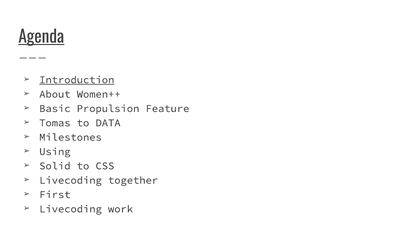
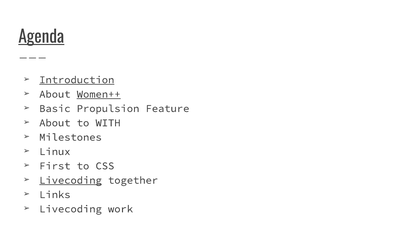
Women++ underline: none -> present
Tomas at (55, 123): Tomas -> About
DATA: DATA -> WITH
Using: Using -> Linux
Solid: Solid -> First
Livecoding at (71, 181) underline: none -> present
First: First -> Links
